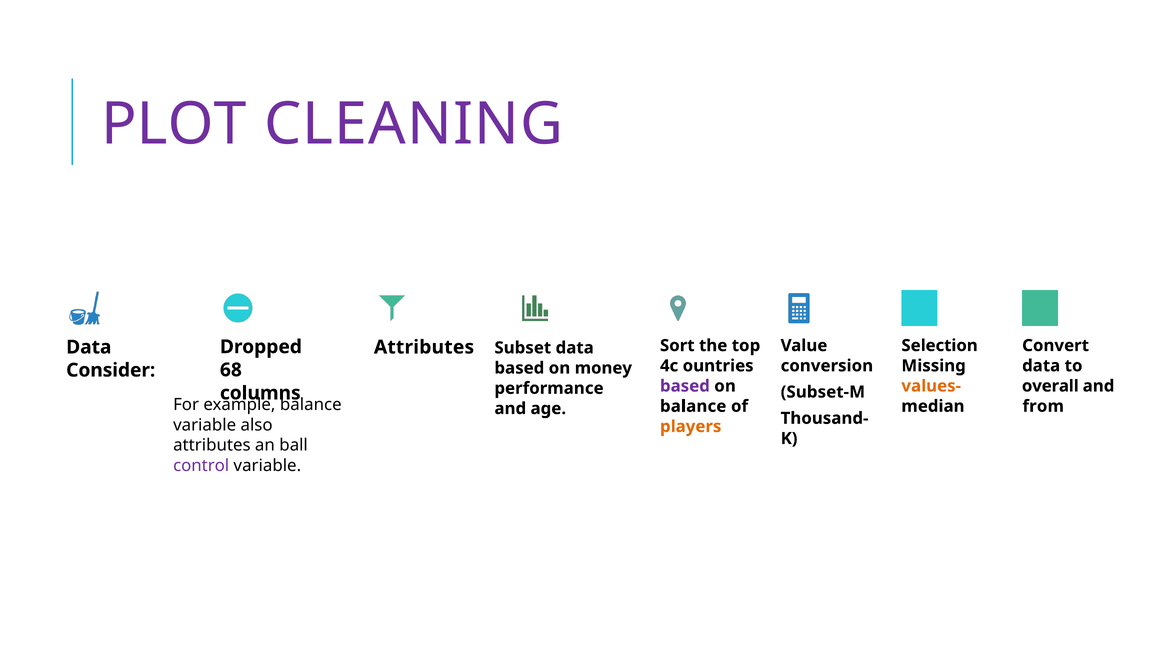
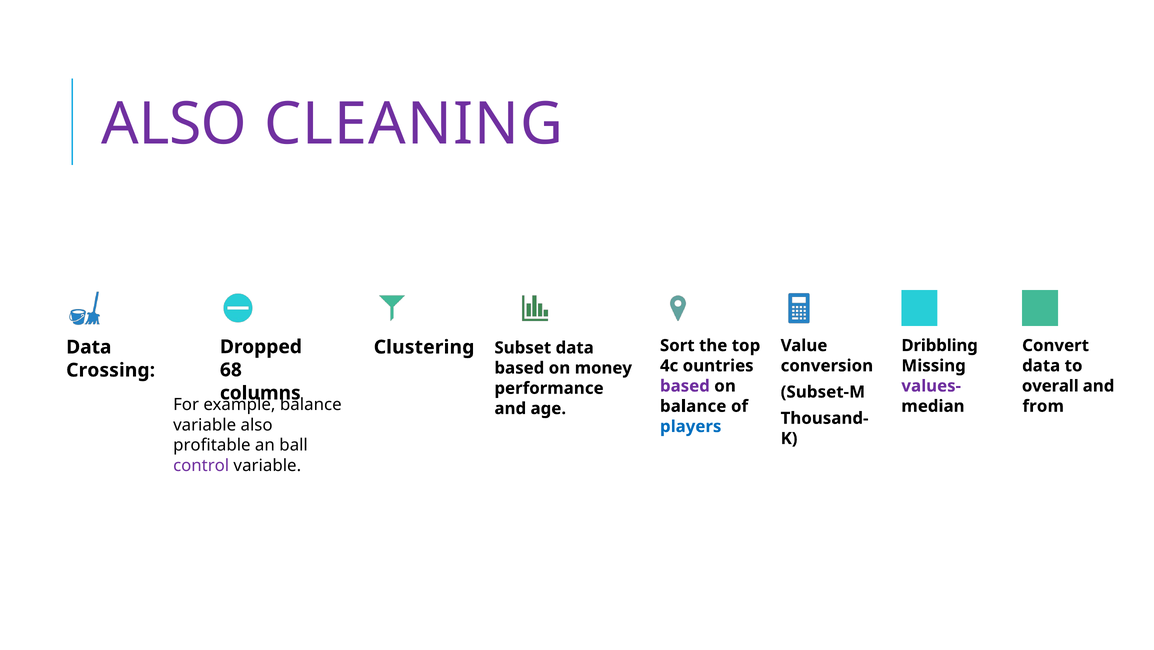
PLOT at (174, 124): PLOT -> ALSO
Selection: Selection -> Dribbling
Attributes at (424, 347): Attributes -> Clustering
Consider: Consider -> Crossing
values- colour: orange -> purple
players colour: orange -> blue
attributes at (212, 445): attributes -> profitable
